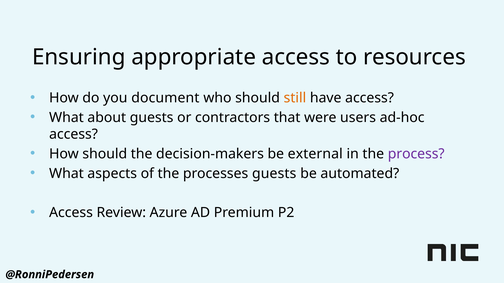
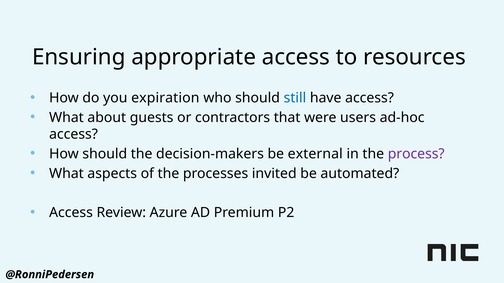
document: document -> expiration
still colour: orange -> blue
processes guests: guests -> invited
